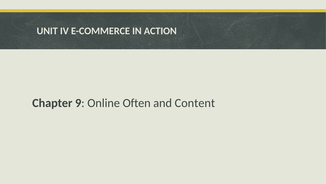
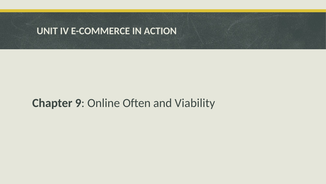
Content: Content -> Viability
